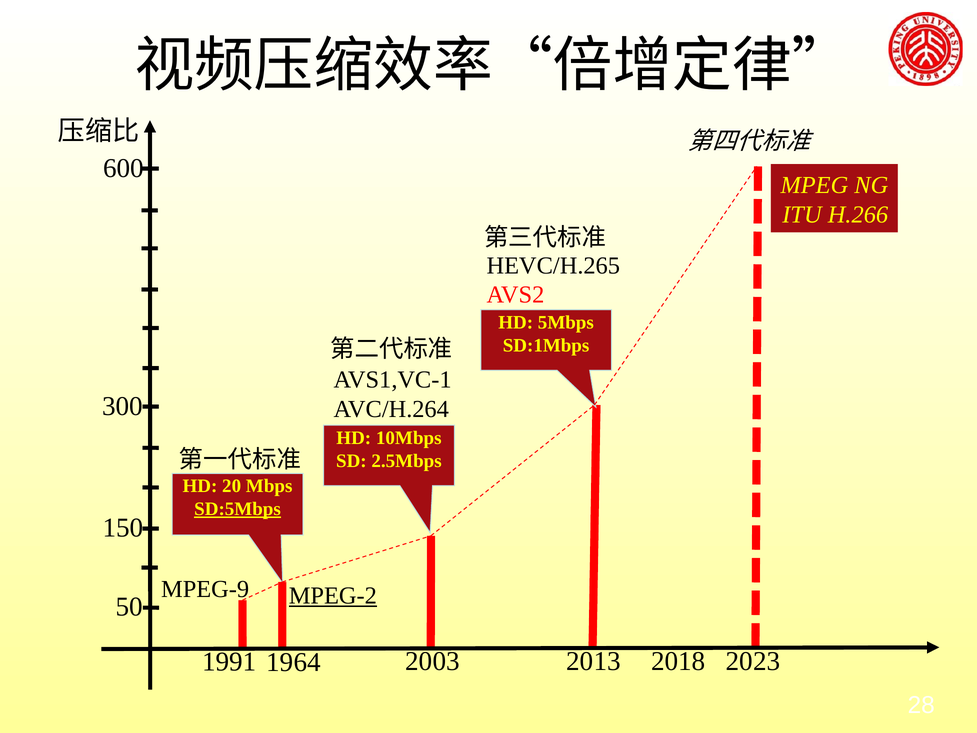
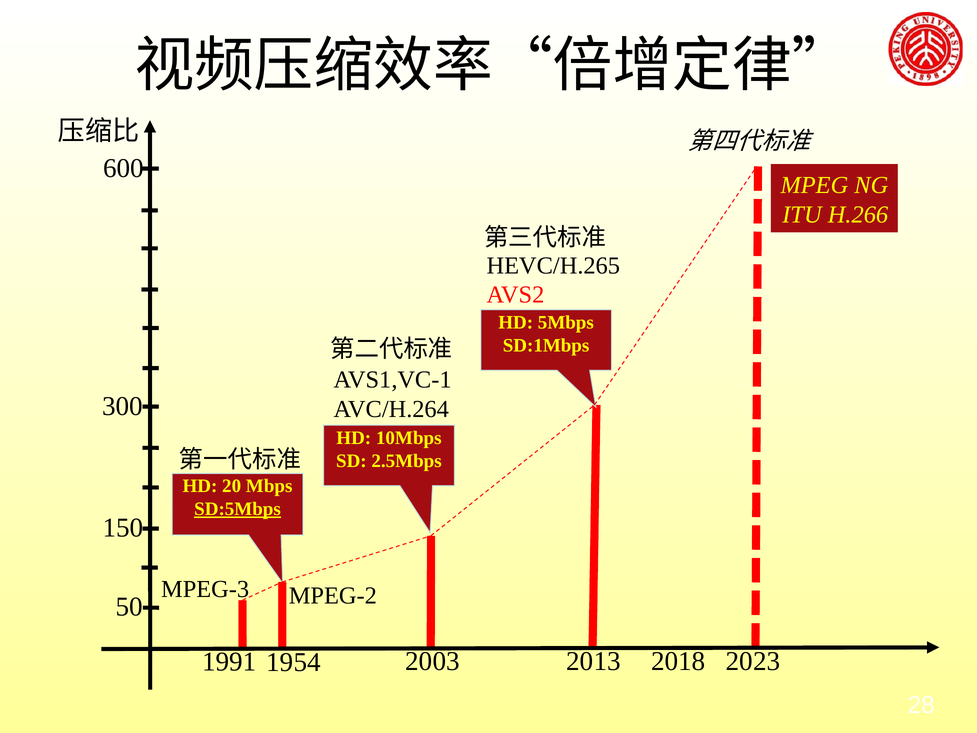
MPEG-9: MPEG-9 -> MPEG-3
MPEG-2 underline: present -> none
1964: 1964 -> 1954
